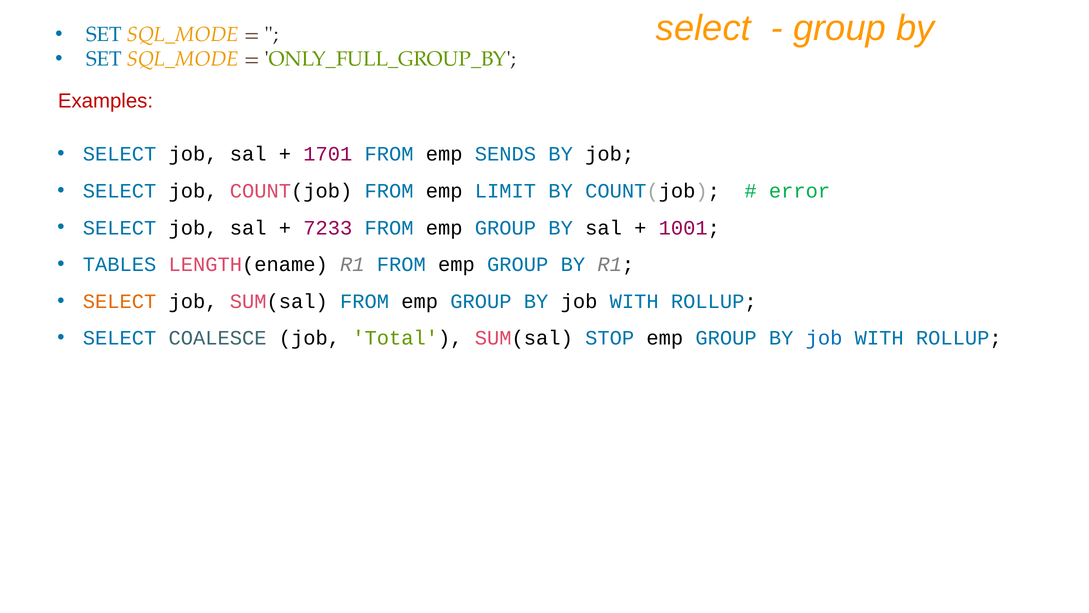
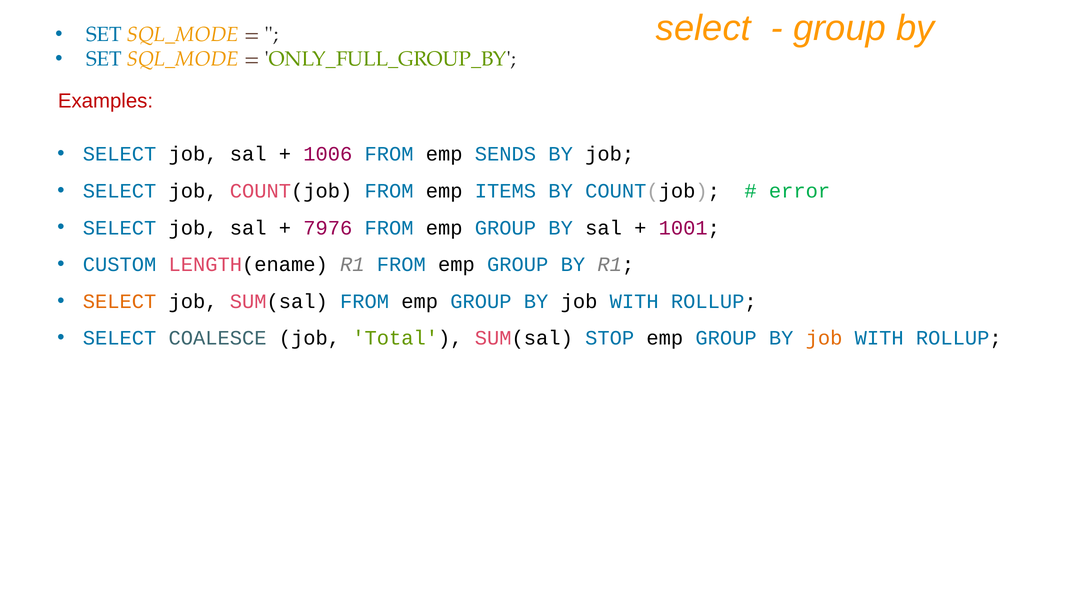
1701: 1701 -> 1006
LIMIT: LIMIT -> ITEMS
7233: 7233 -> 7976
TABLES: TABLES -> CUSTOM
job at (824, 338) colour: blue -> orange
